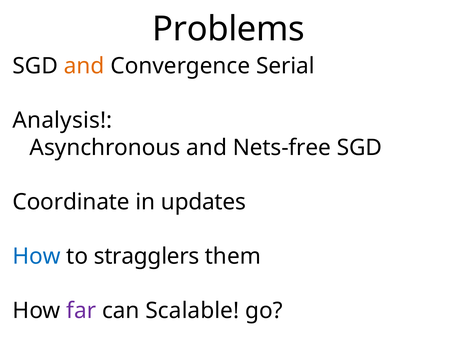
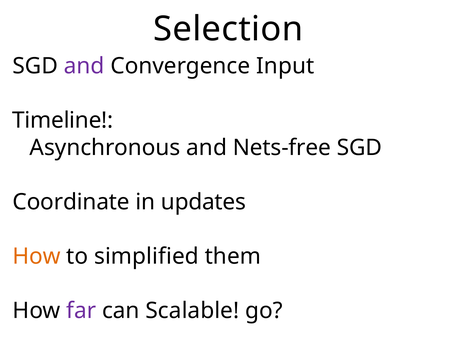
Problems: Problems -> Selection
and at (84, 66) colour: orange -> purple
Serial: Serial -> Input
Analysis: Analysis -> Timeline
How at (37, 256) colour: blue -> orange
stragglers: stragglers -> simplified
